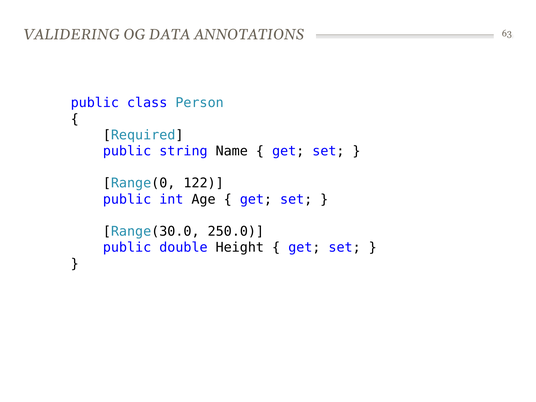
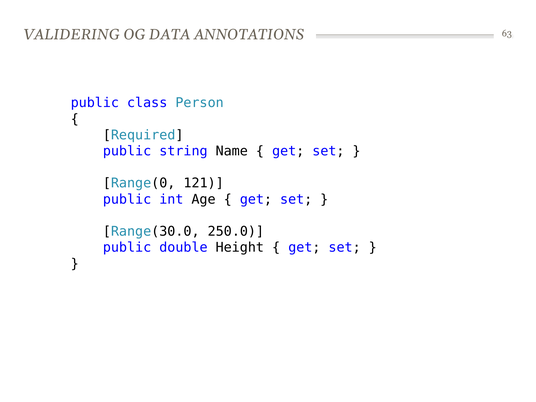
122: 122 -> 121
